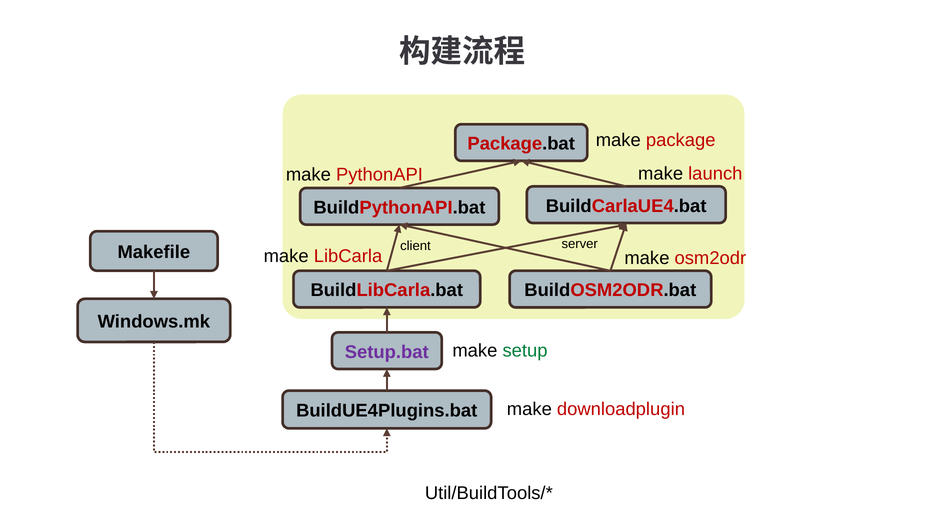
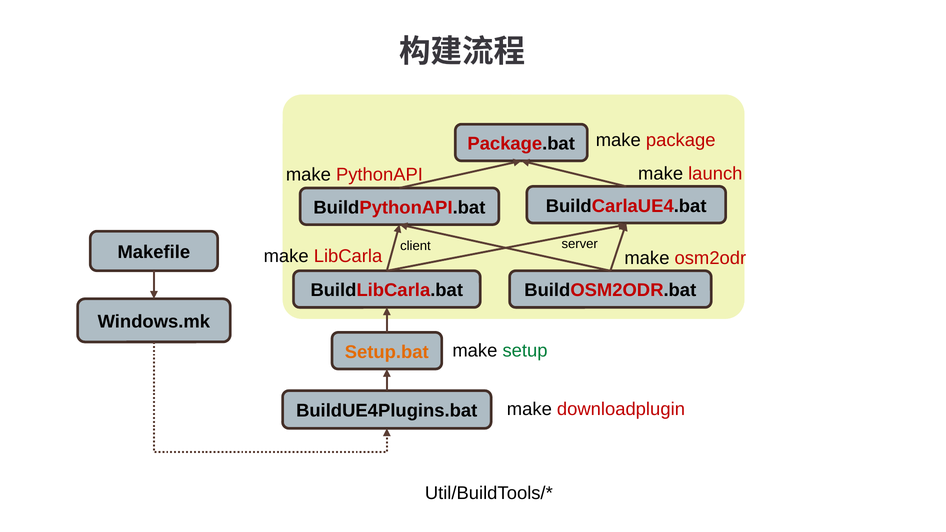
Setup.bat colour: purple -> orange
